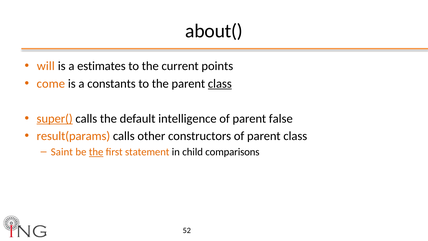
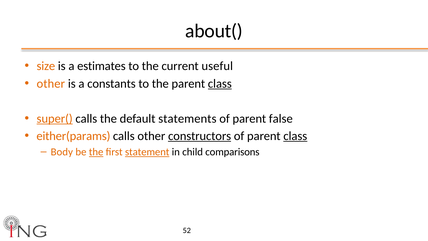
will: will -> size
points: points -> useful
come at (51, 84): come -> other
intelligence: intelligence -> statements
result(params: result(params -> either(params
constructors underline: none -> present
class at (295, 136) underline: none -> present
Saint: Saint -> Body
statement underline: none -> present
